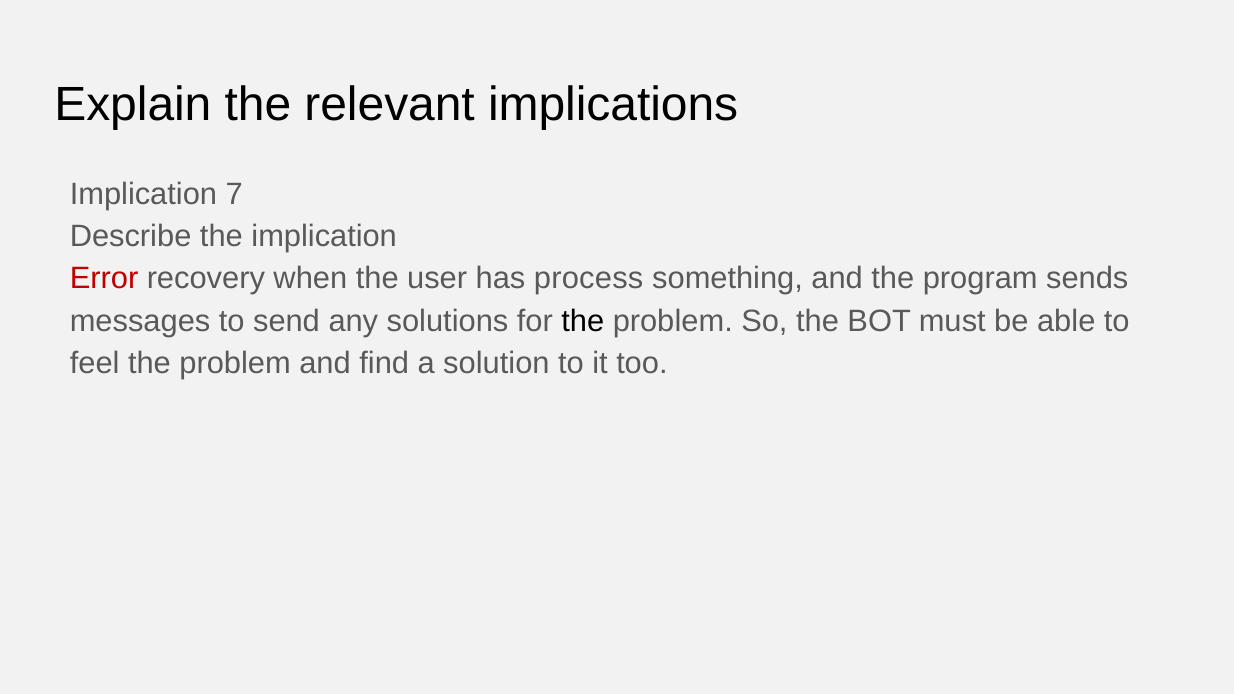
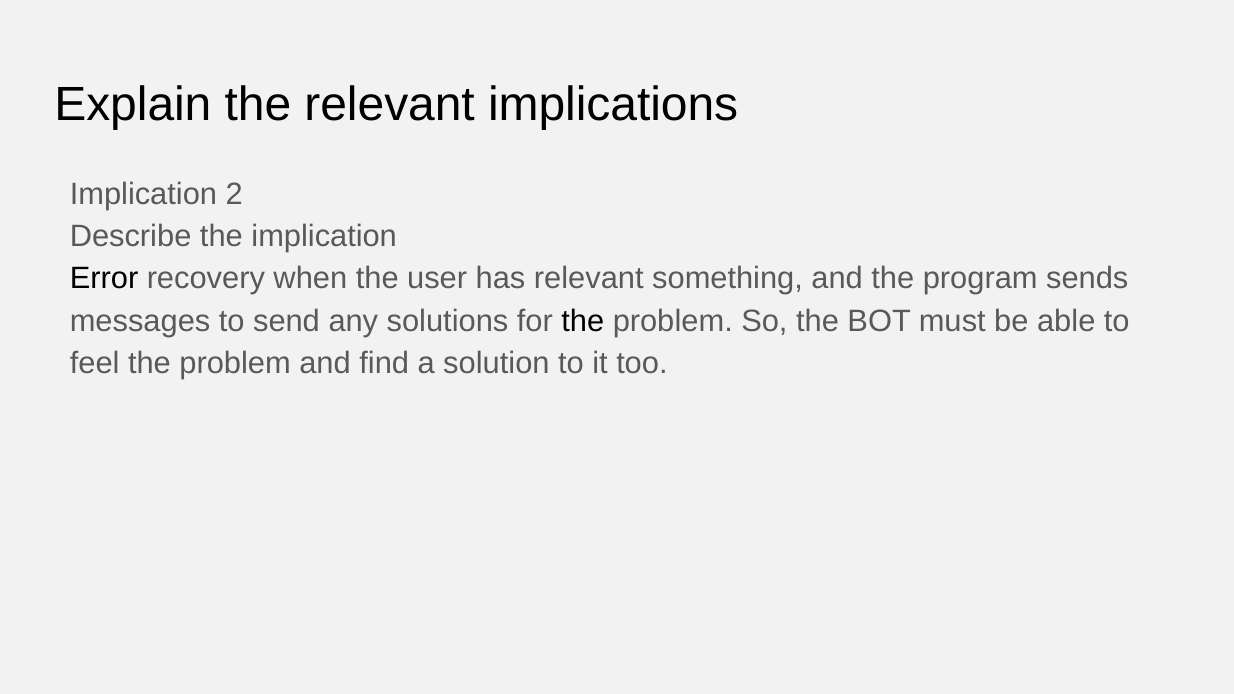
7: 7 -> 2
Error colour: red -> black
has process: process -> relevant
